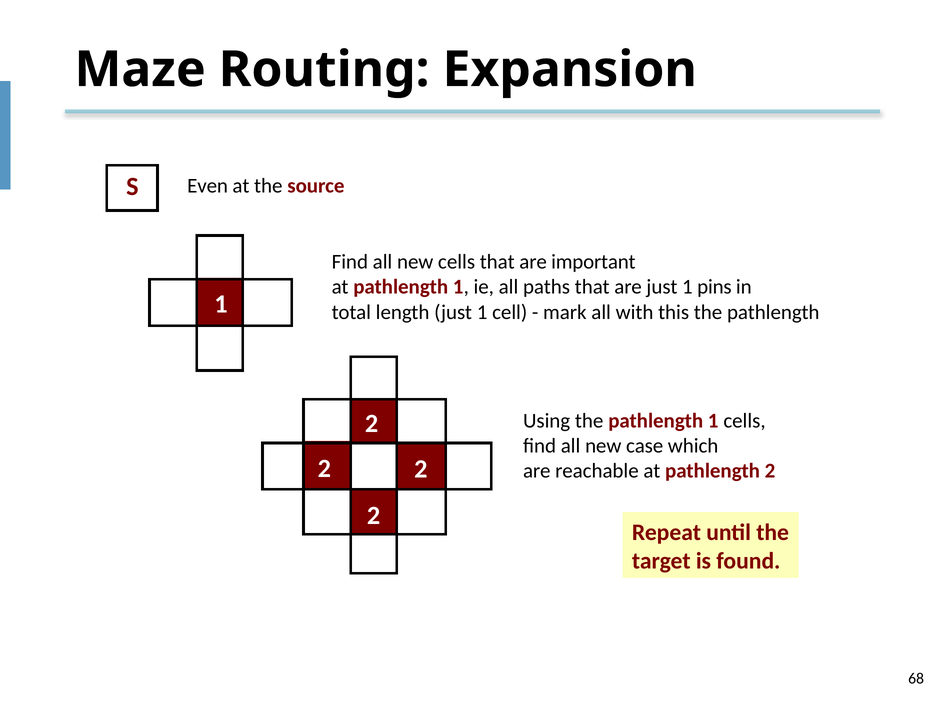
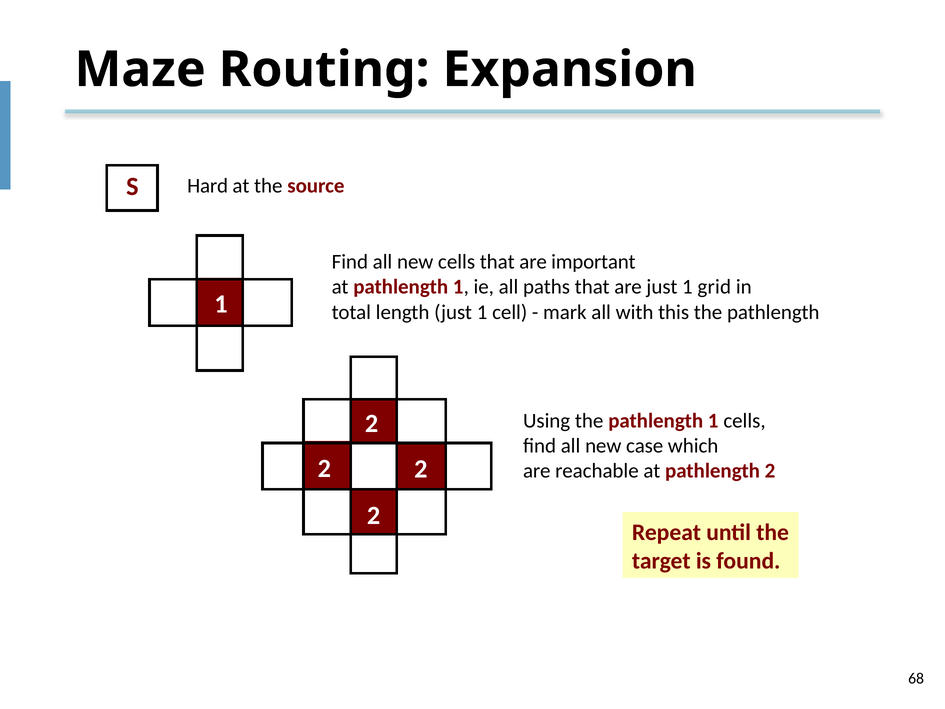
Even: Even -> Hard
pins: pins -> grid
